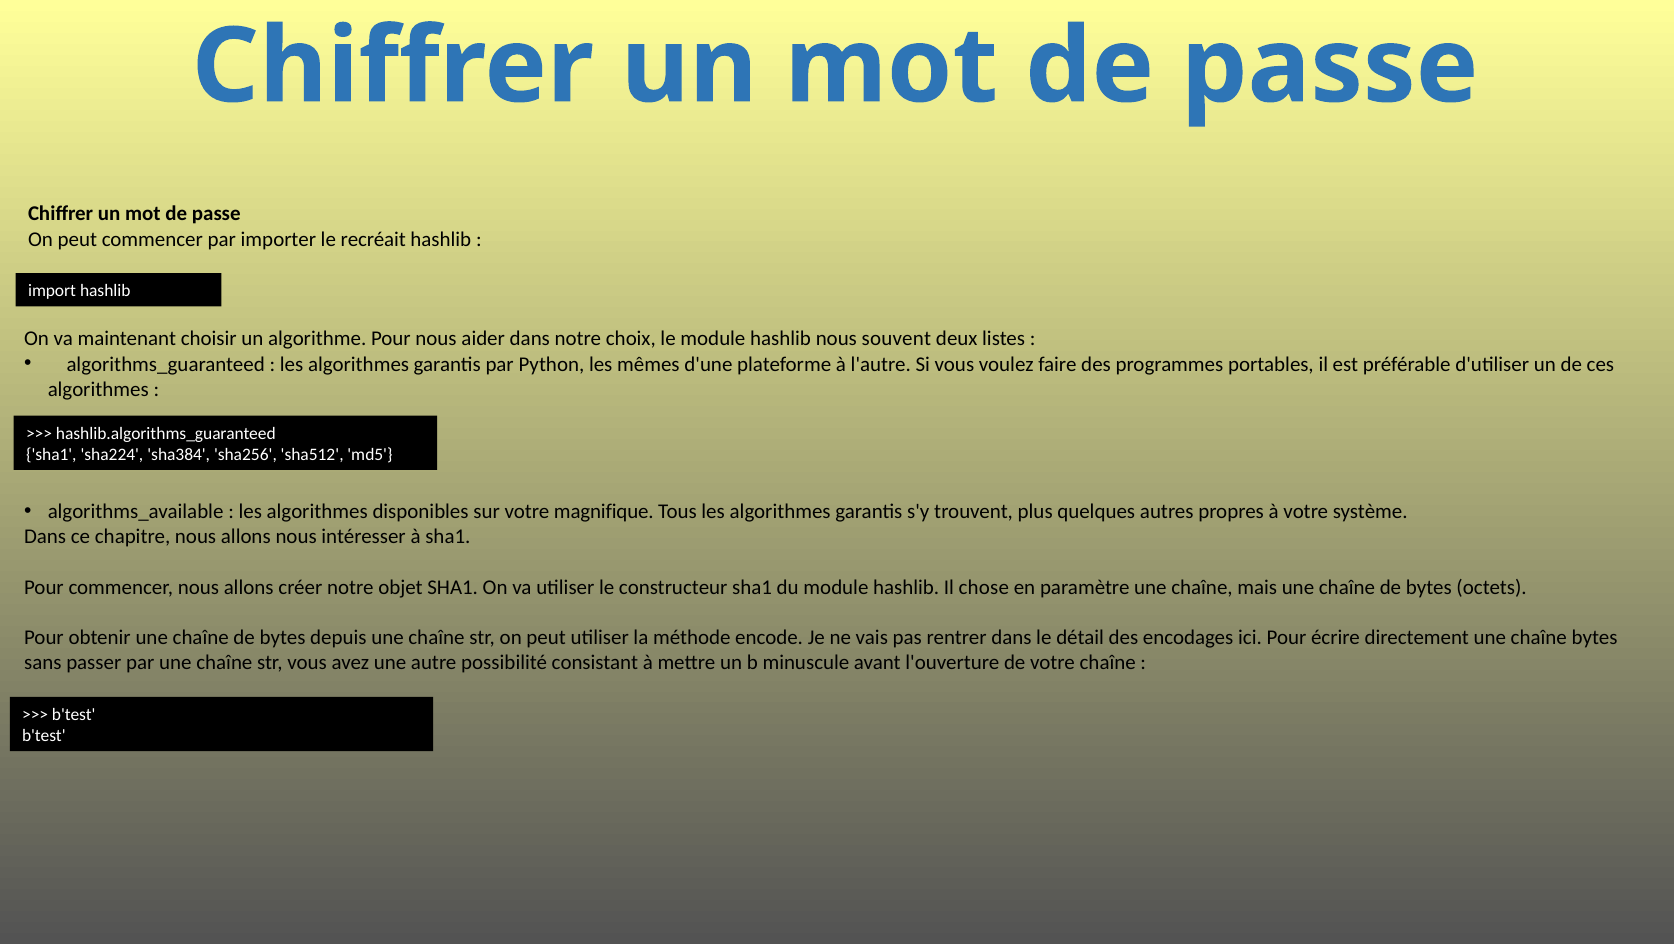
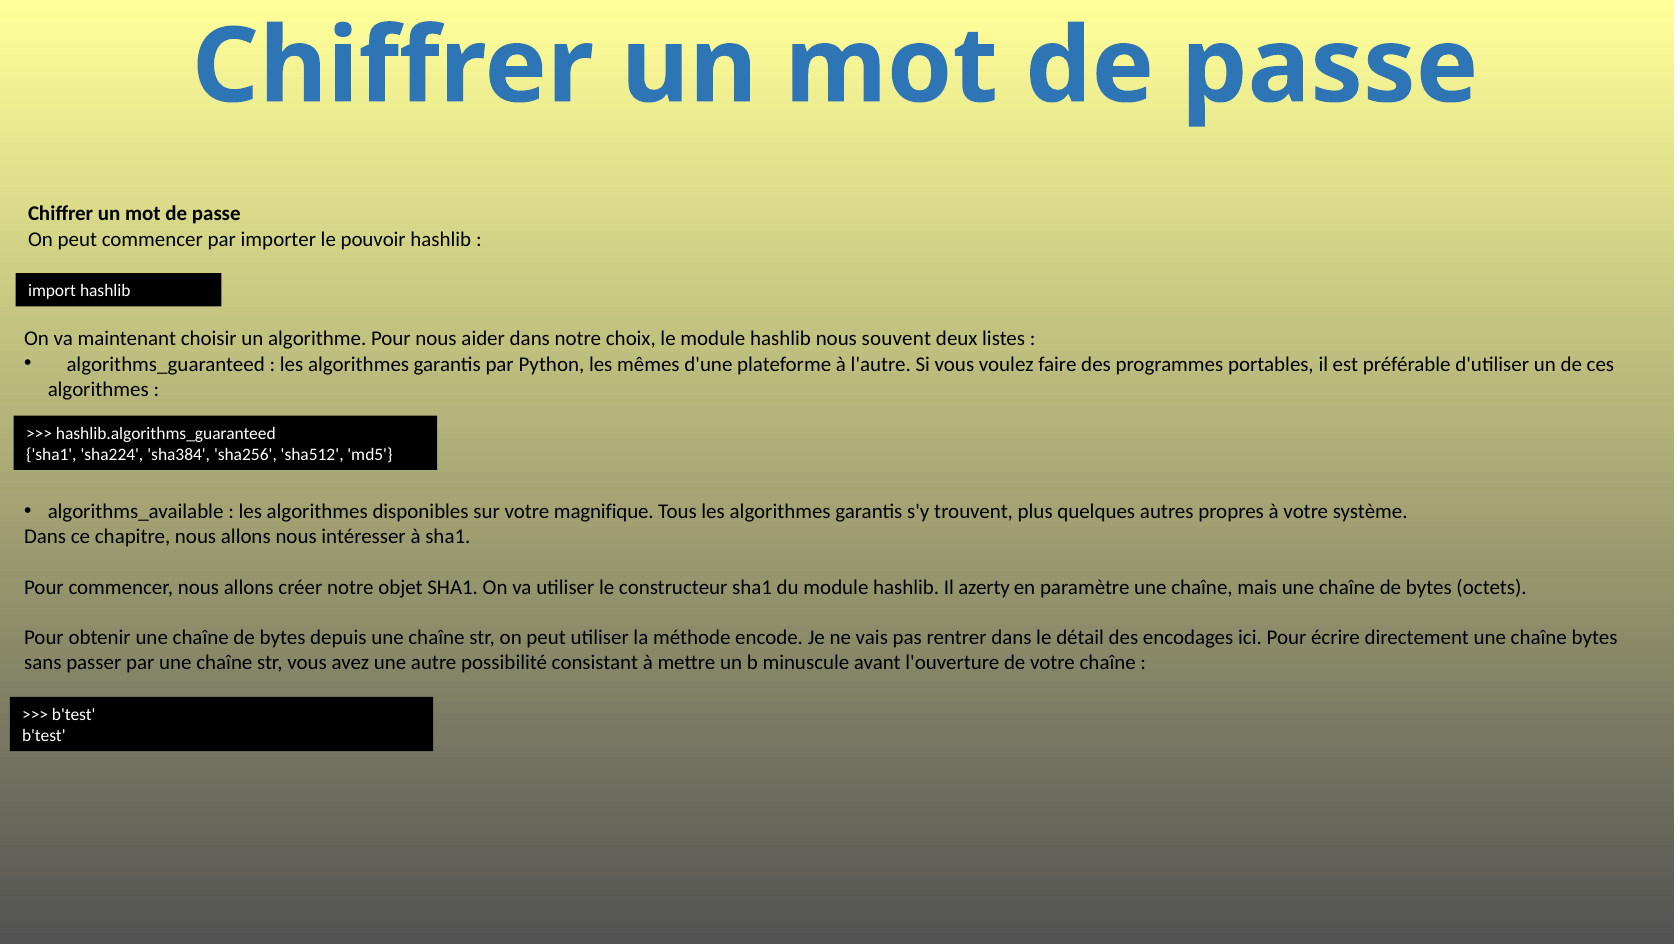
recréait: recréait -> pouvoir
chose: chose -> azerty
